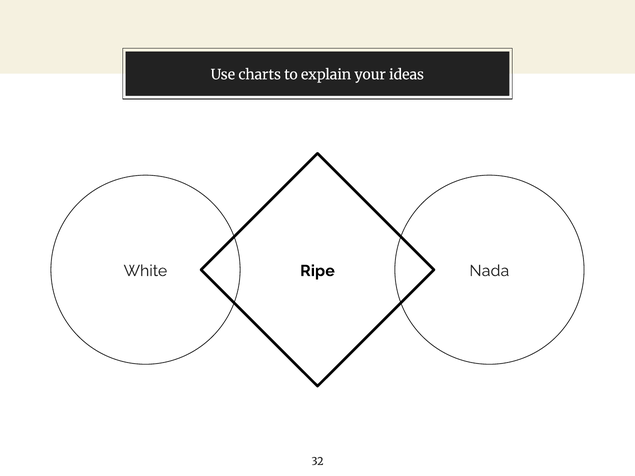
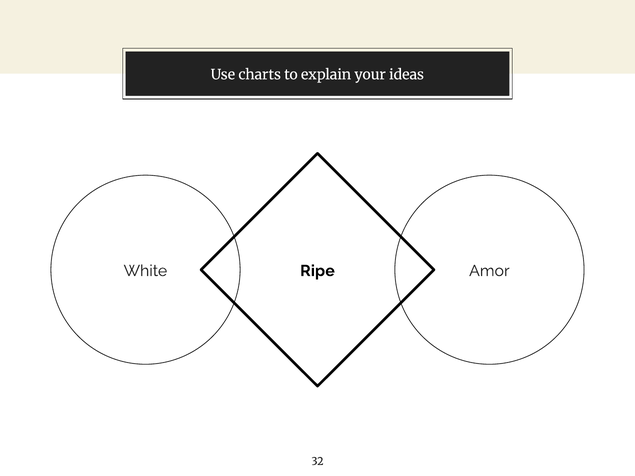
Nada: Nada -> Amor
